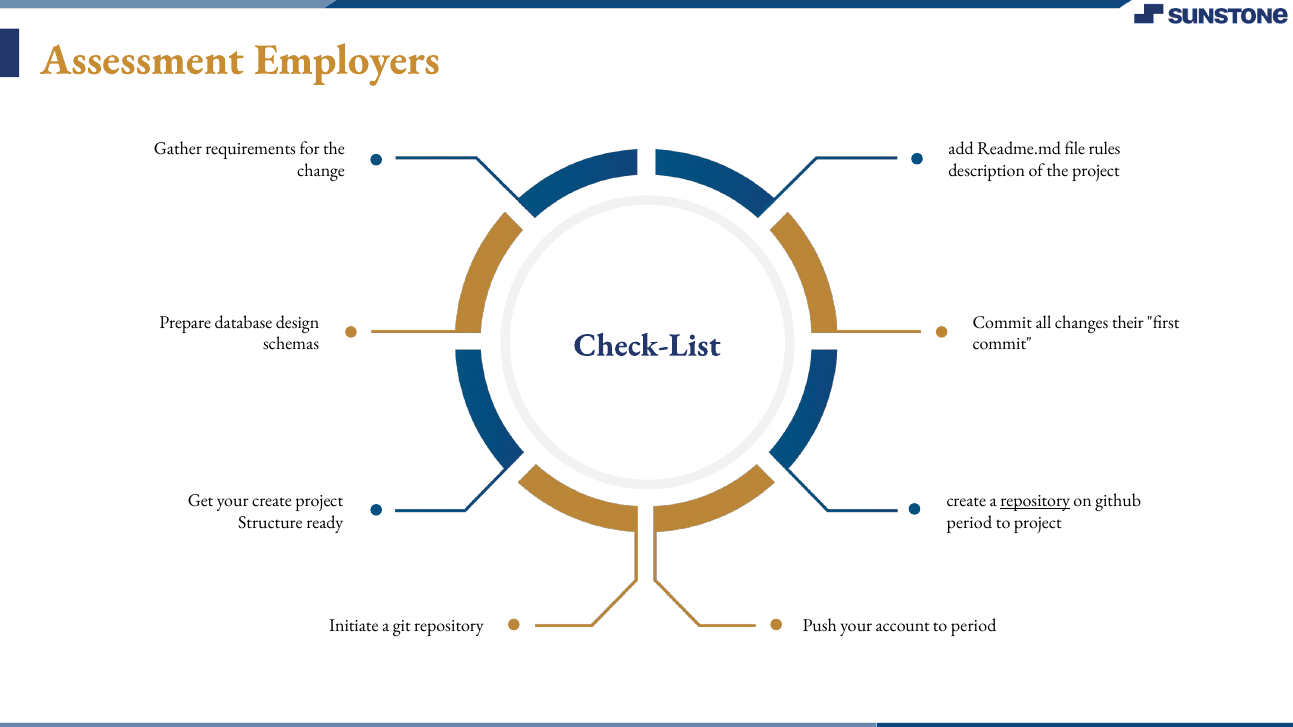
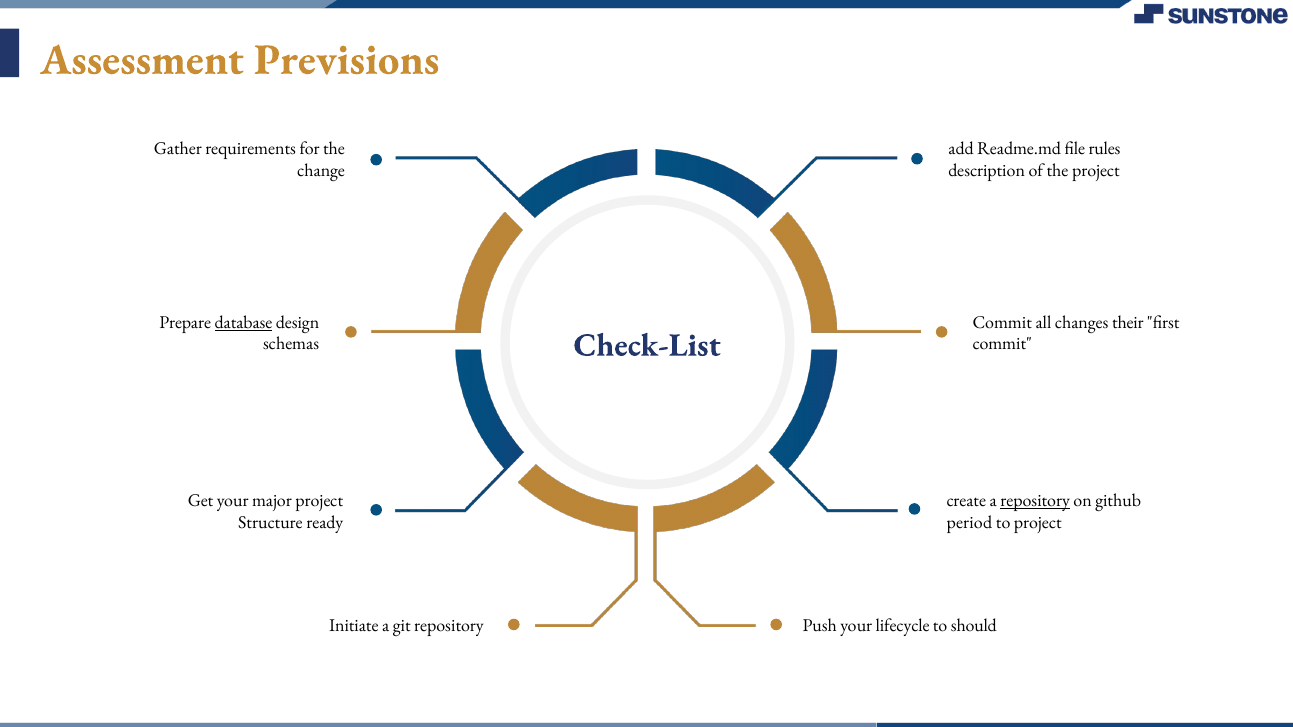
Employers: Employers -> Previsions
database underline: none -> present
your create: create -> major
account: account -> lifecycle
to period: period -> should
